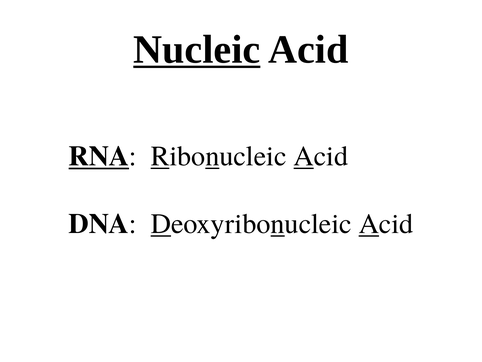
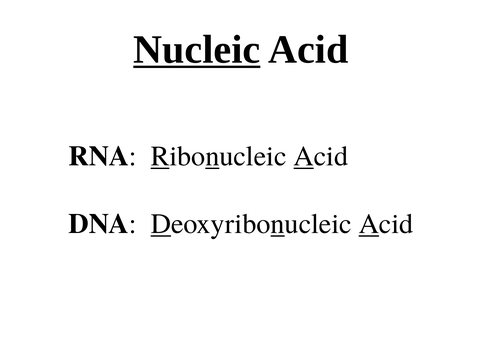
RNA underline: present -> none
